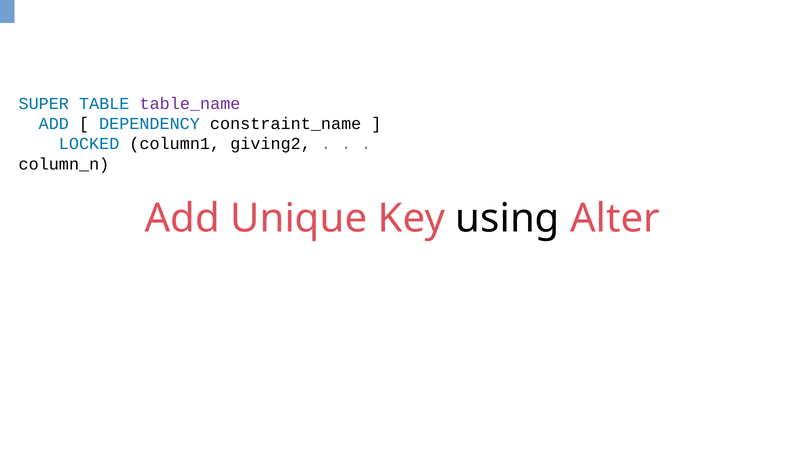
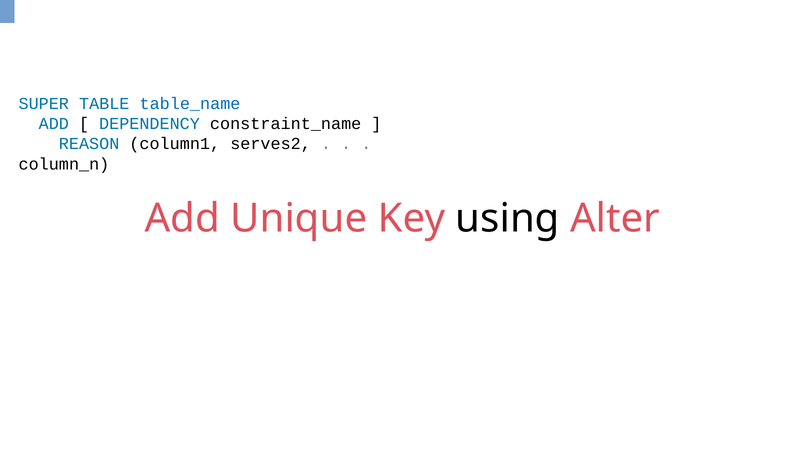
table_name colour: purple -> blue
LOCKED: LOCKED -> REASON
giving2: giving2 -> serves2
